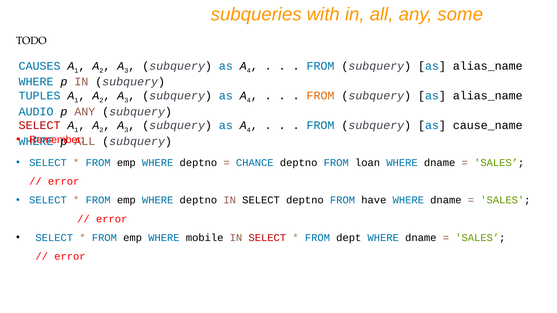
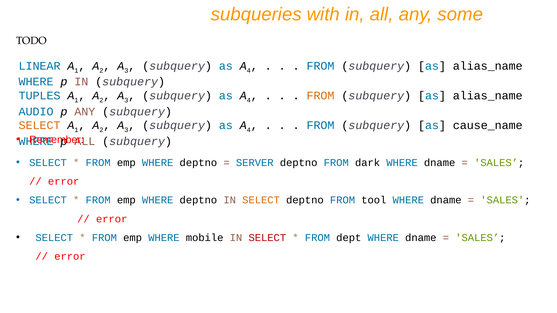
CAUSES: CAUSES -> LINEAR
SELECT at (40, 126) colour: red -> orange
CHANCE: CHANCE -> SERVER
loan: loan -> dark
SELECT at (261, 200) colour: black -> orange
have: have -> tool
